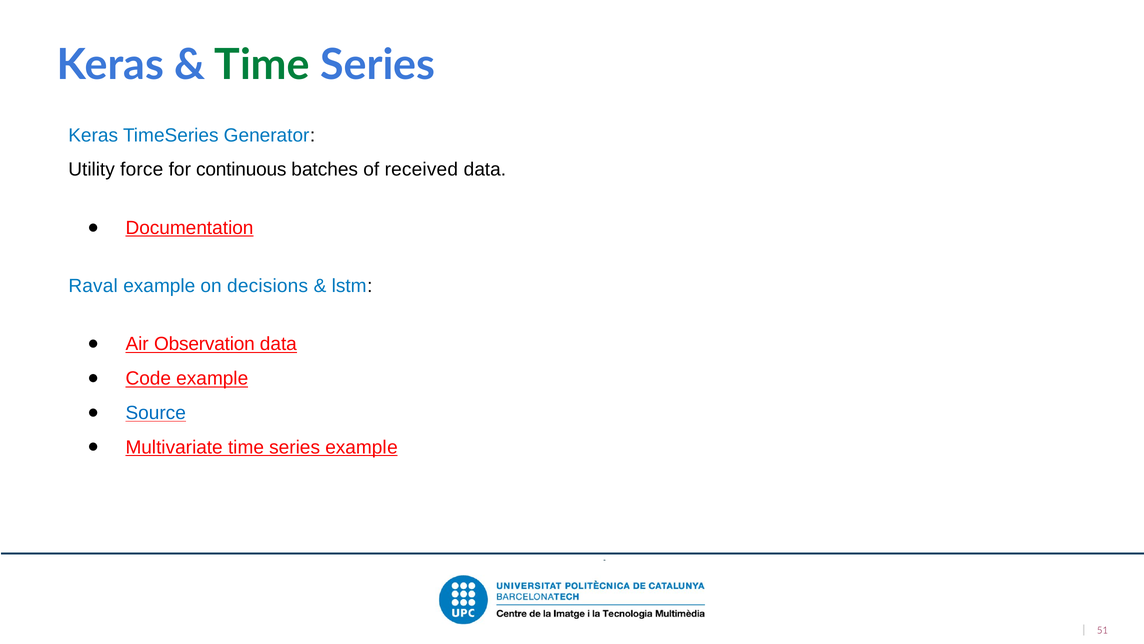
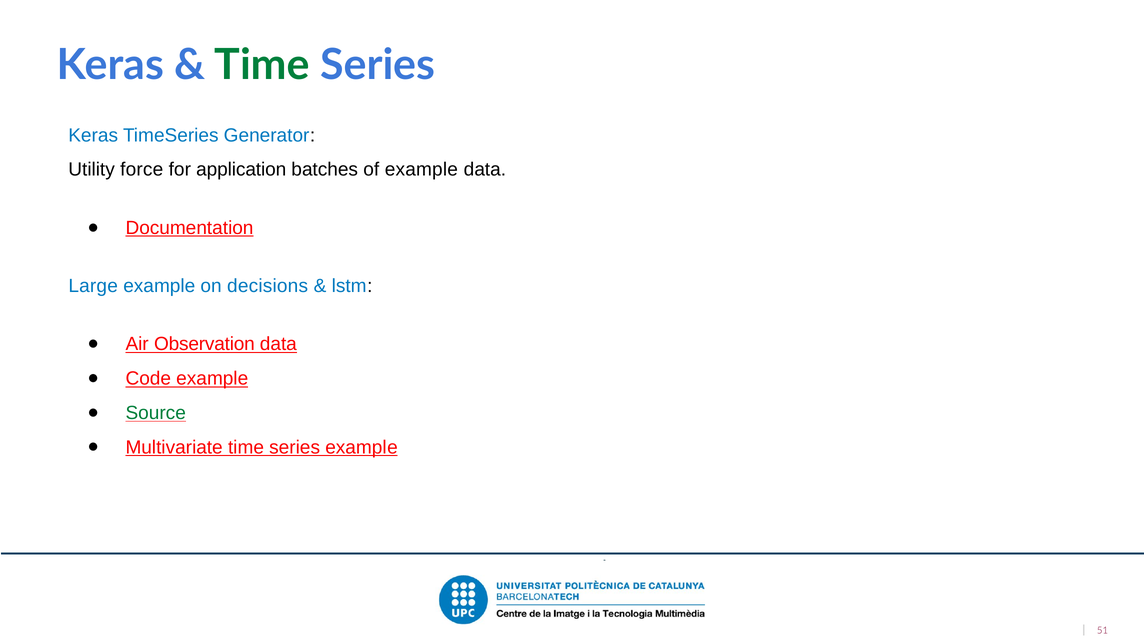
continuous: continuous -> application
of received: received -> example
Raval: Raval -> Large
Source colour: blue -> green
